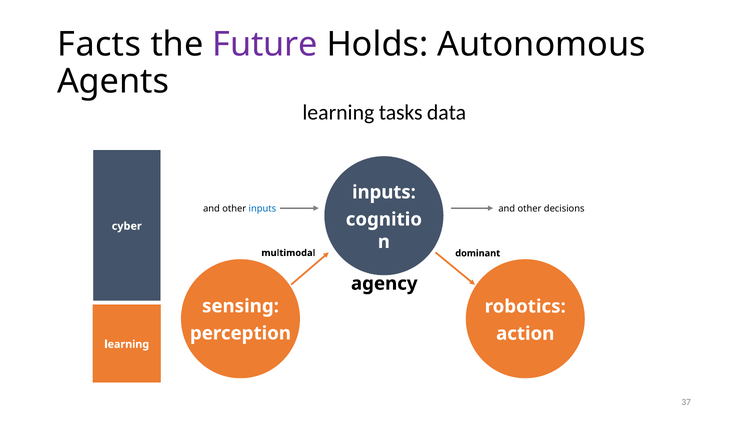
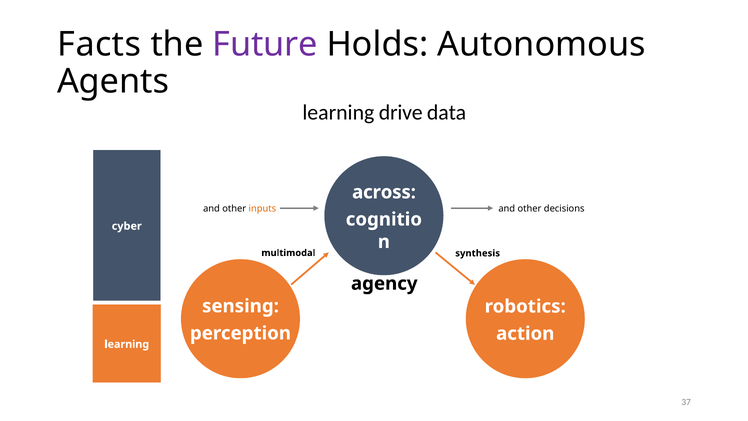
tasks: tasks -> drive
inputs at (384, 192): inputs -> across
inputs at (262, 208) colour: blue -> orange
dominant: dominant -> synthesis
